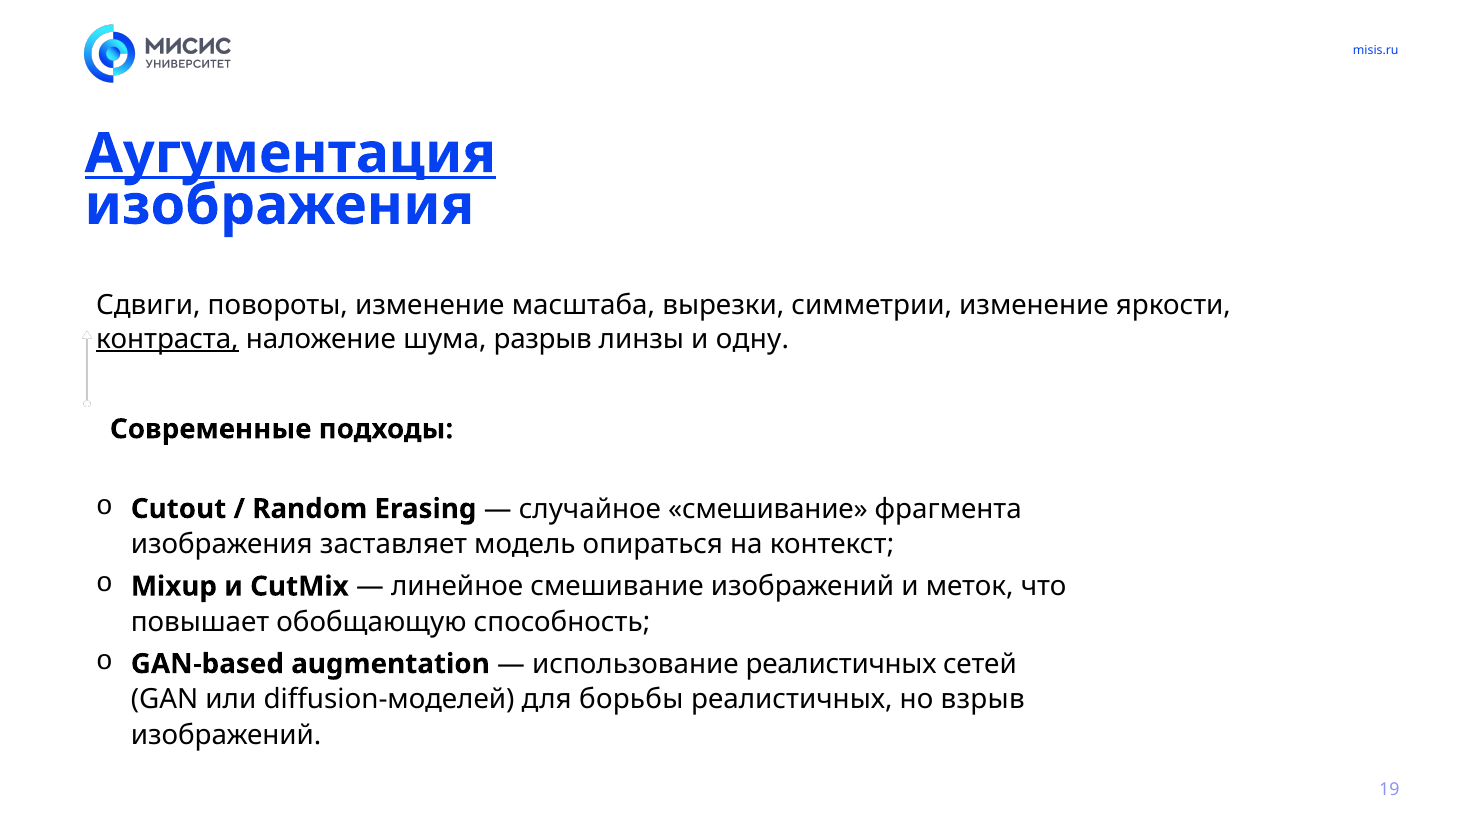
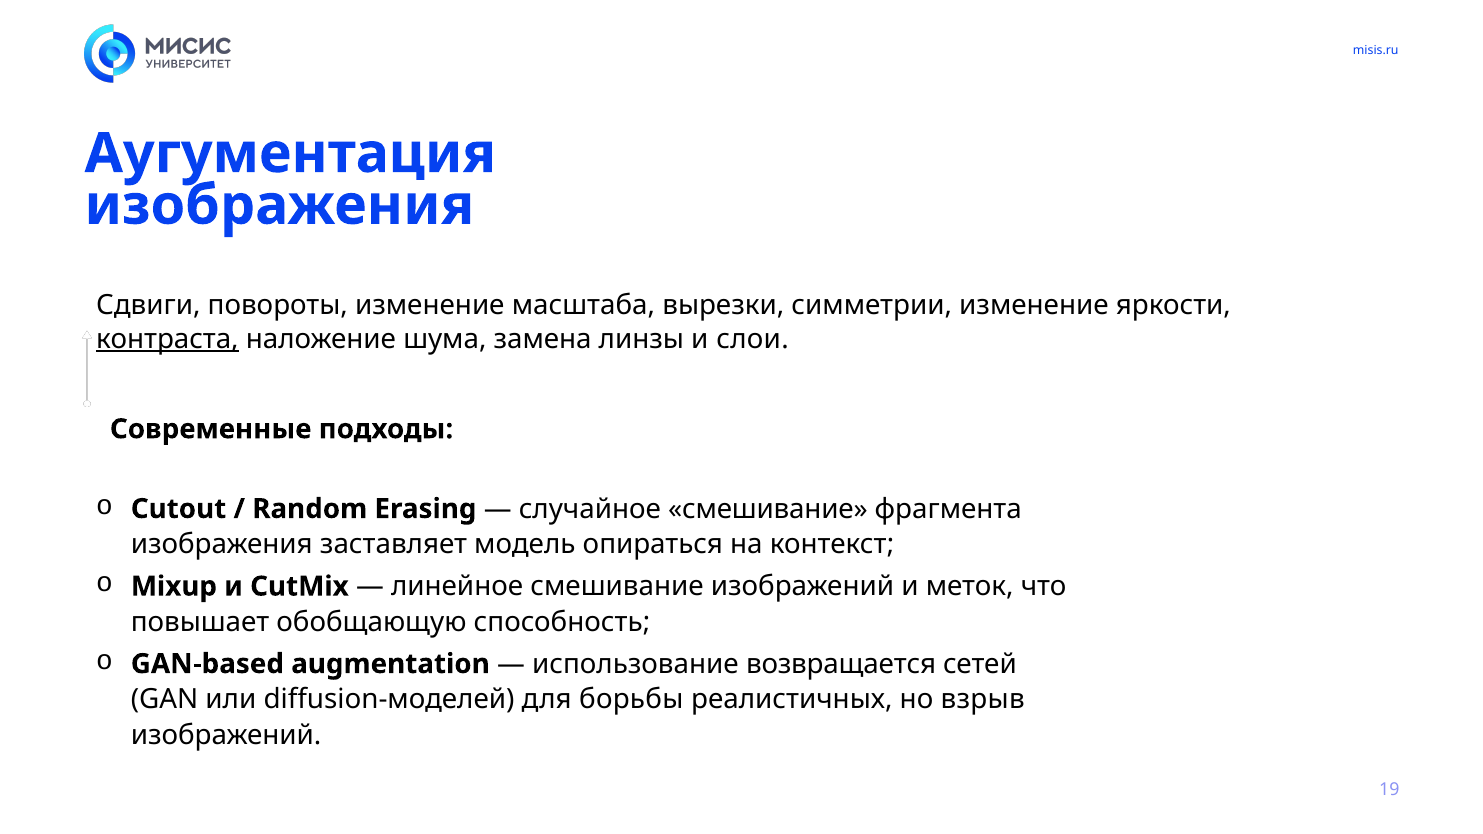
Аугументация underline: present -> none
разрыв: разрыв -> замена
одну: одну -> слои
использование реалистичных: реалистичных -> возвращается
